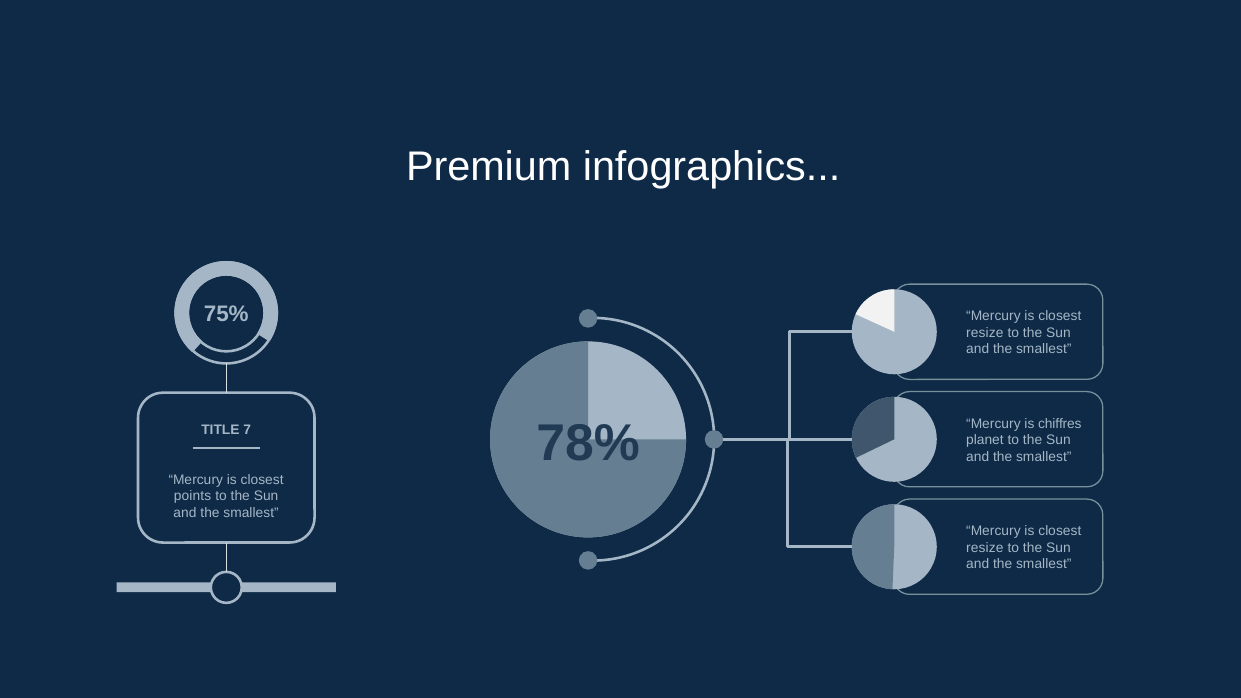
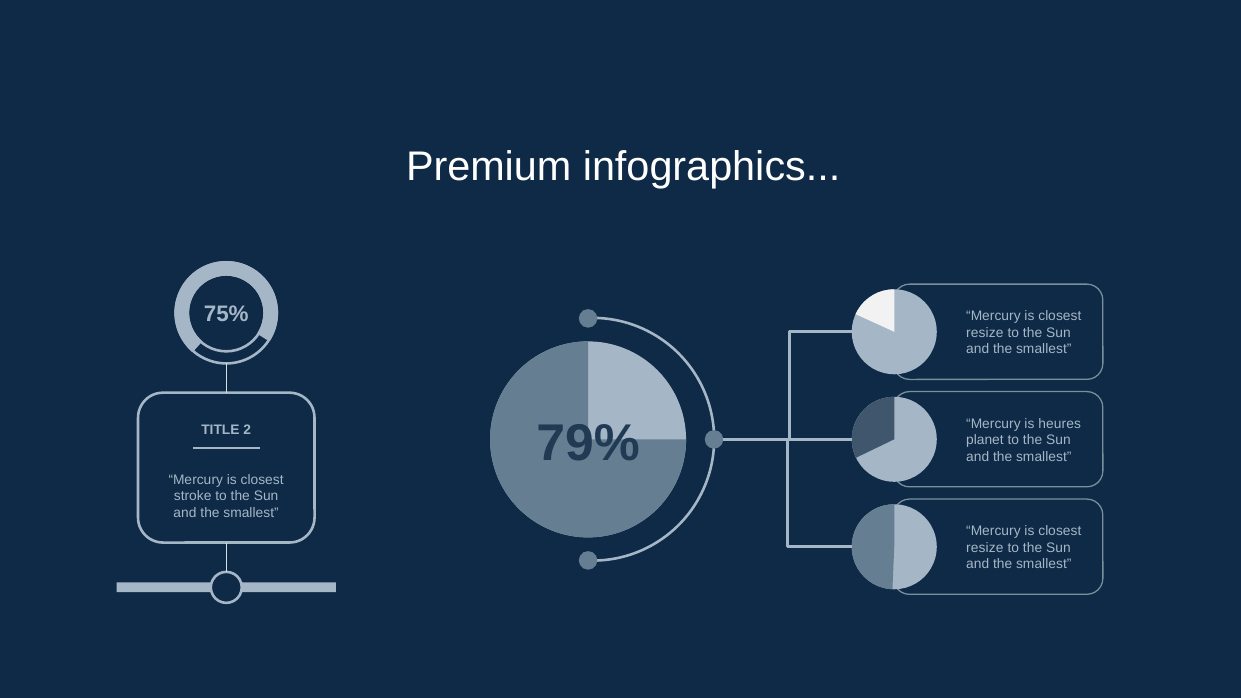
chiffres: chiffres -> heures
78%: 78% -> 79%
7: 7 -> 2
points: points -> stroke
